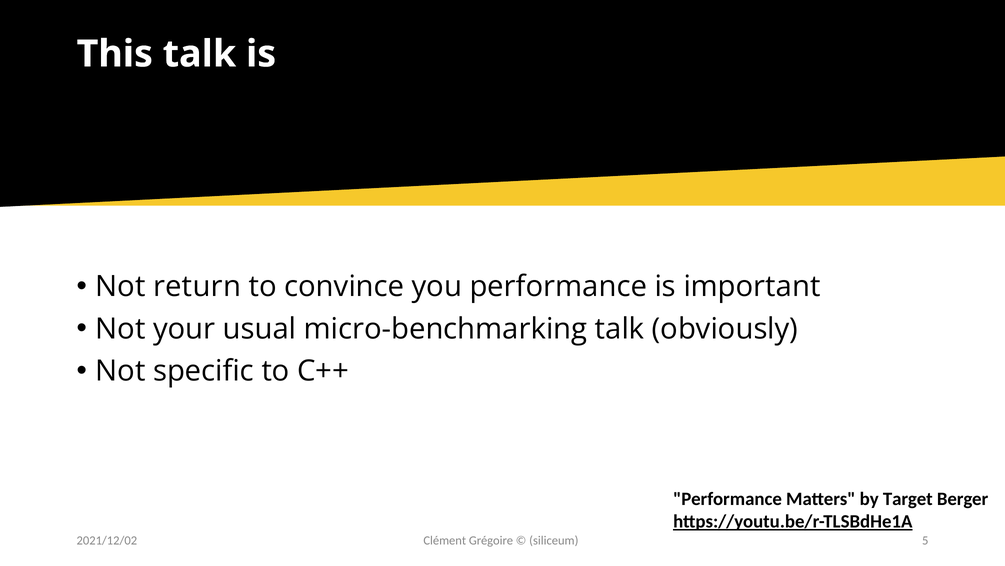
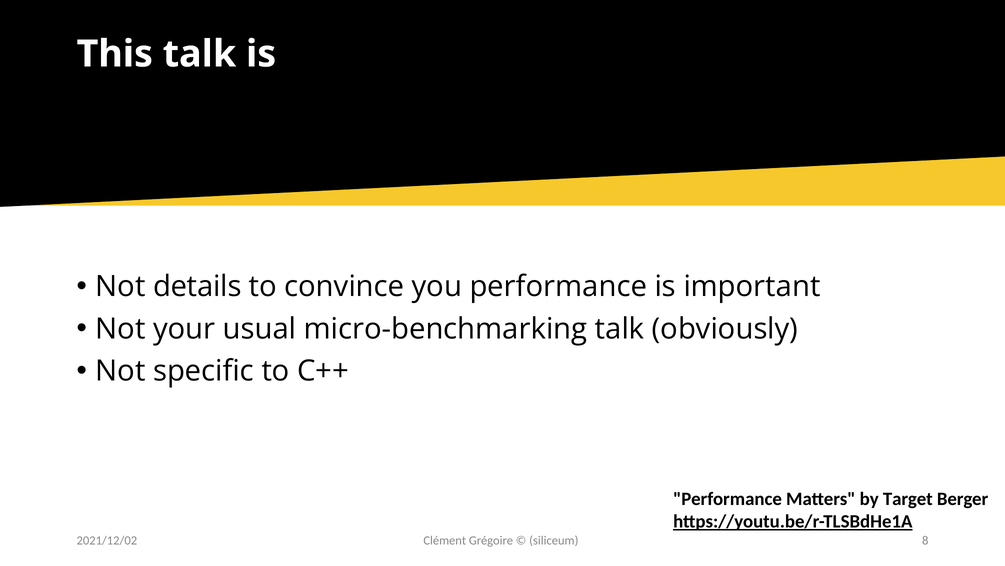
return: return -> details
5: 5 -> 8
